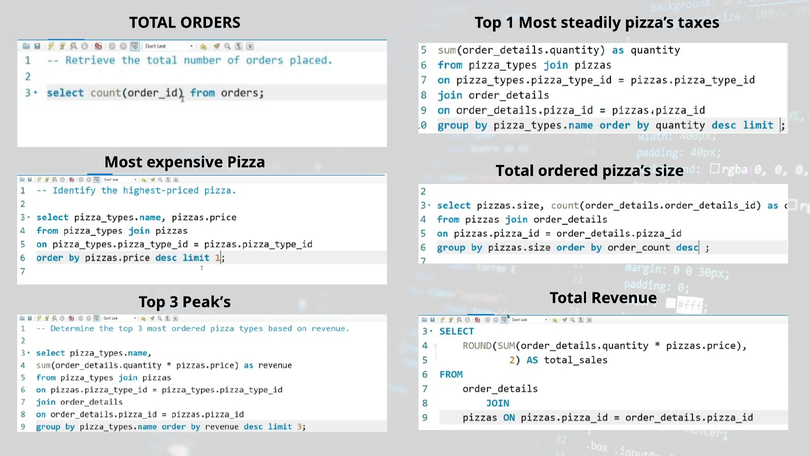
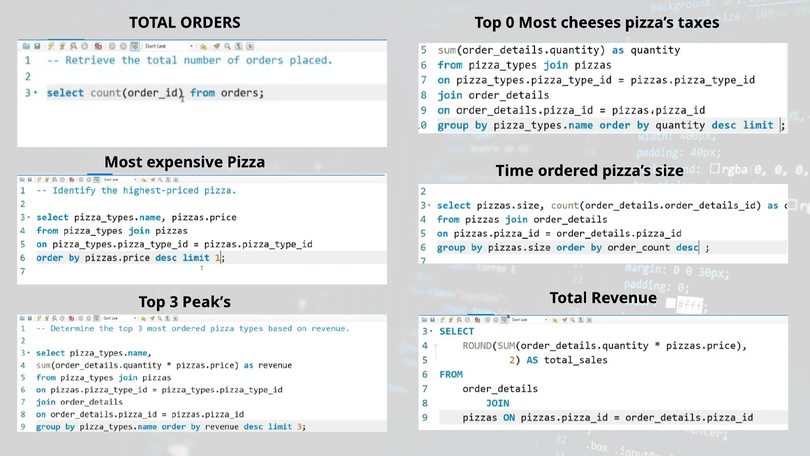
1: 1 -> 0
steadily: steadily -> cheeses
Total at (515, 171): Total -> Time
